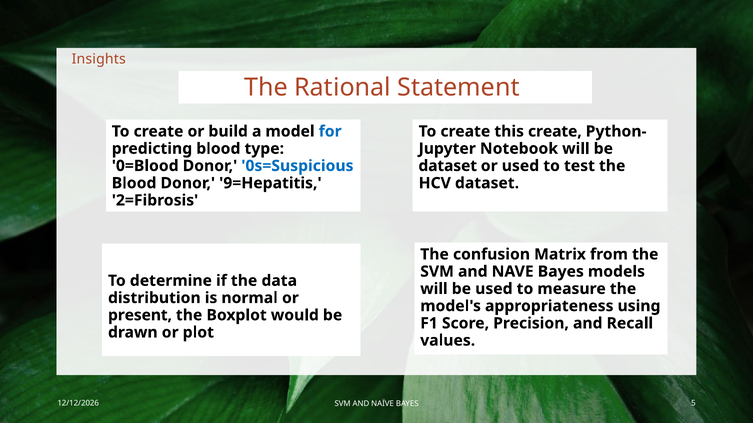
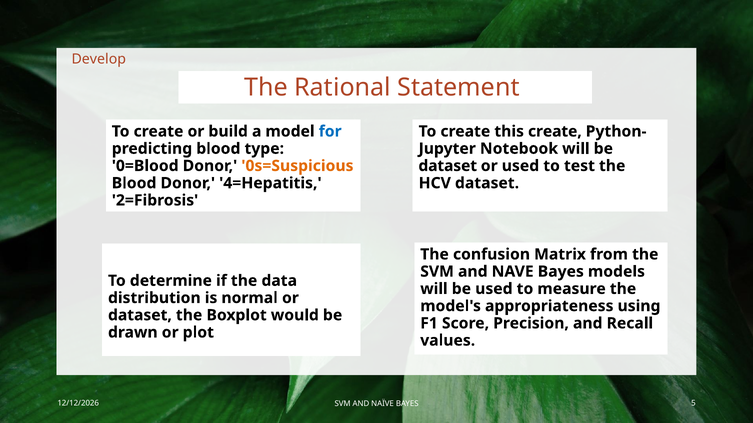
Insights: Insights -> Develop
0s=Suspicious colour: blue -> orange
9=Hepatitis: 9=Hepatitis -> 4=Hepatitis
present at (140, 316): present -> dataset
